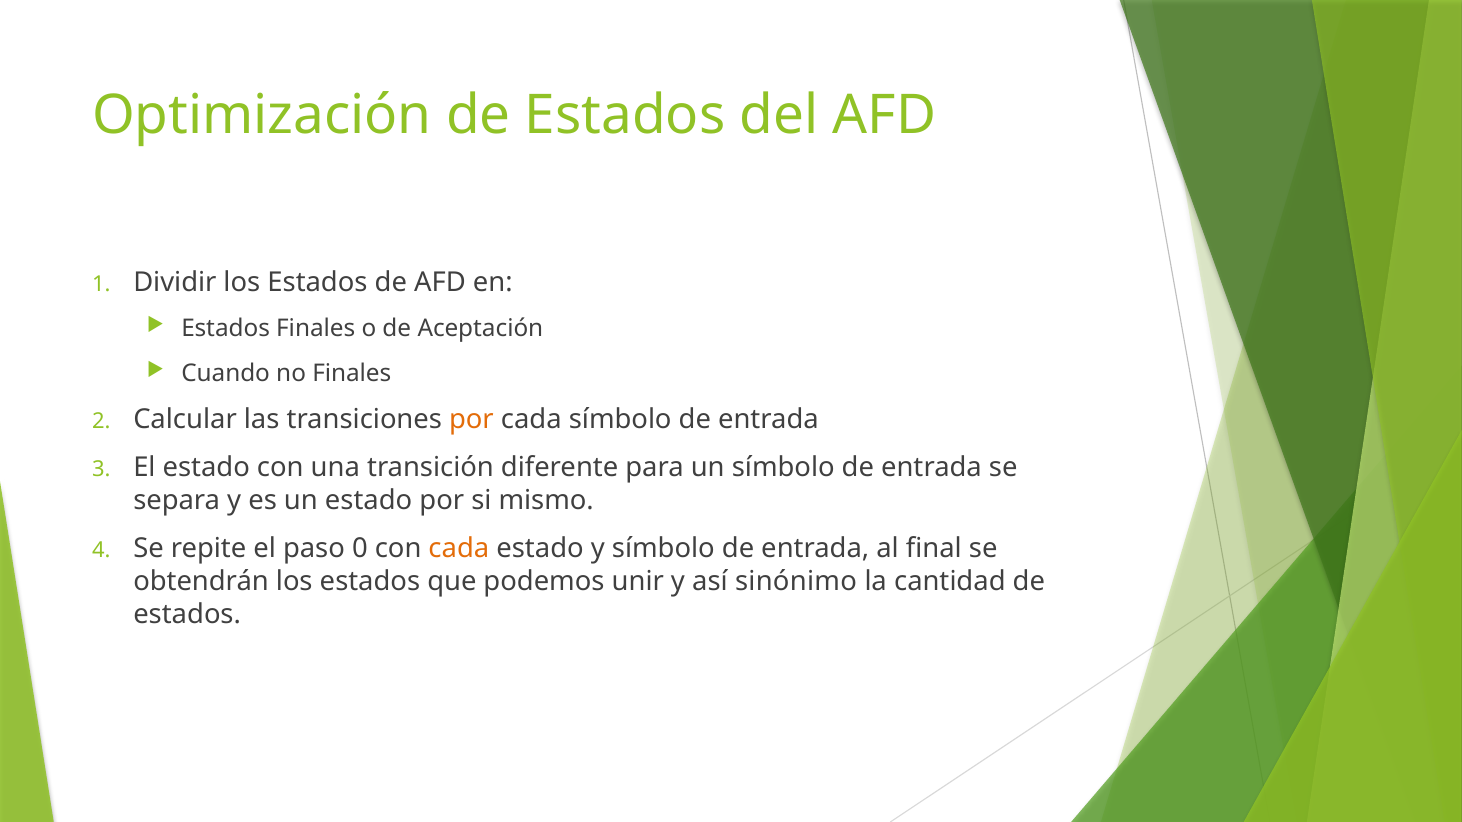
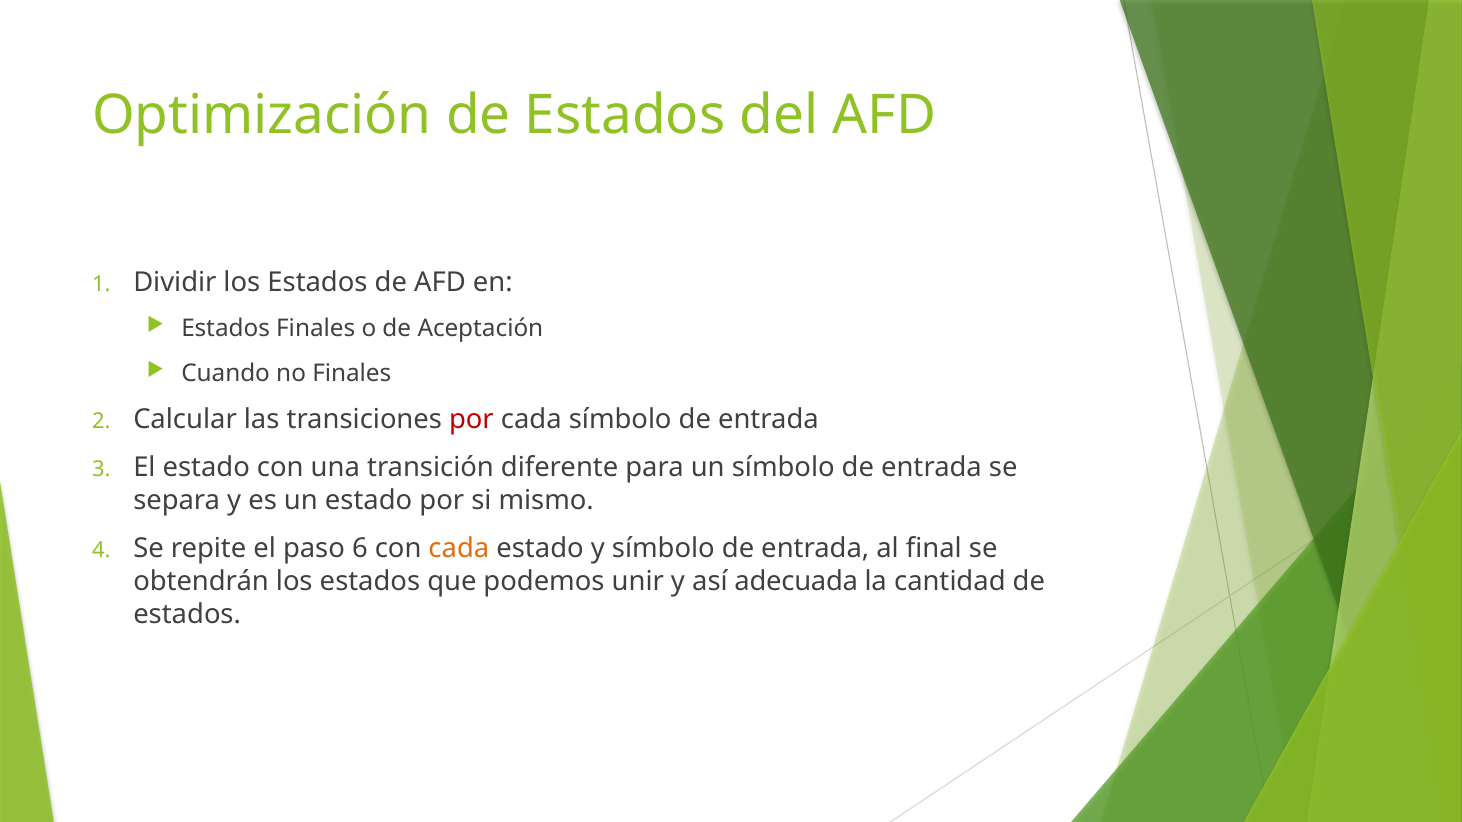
por at (471, 420) colour: orange -> red
0: 0 -> 6
sinónimo: sinónimo -> adecuada
